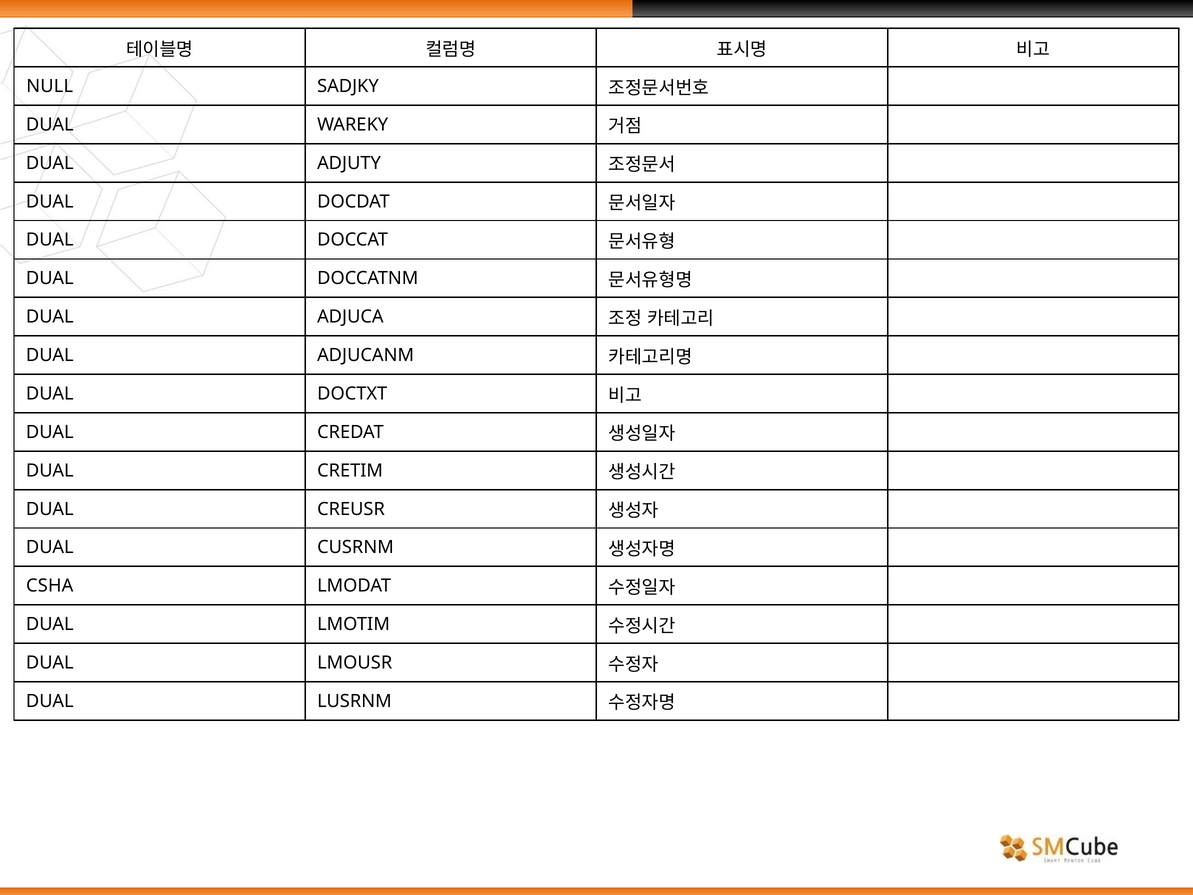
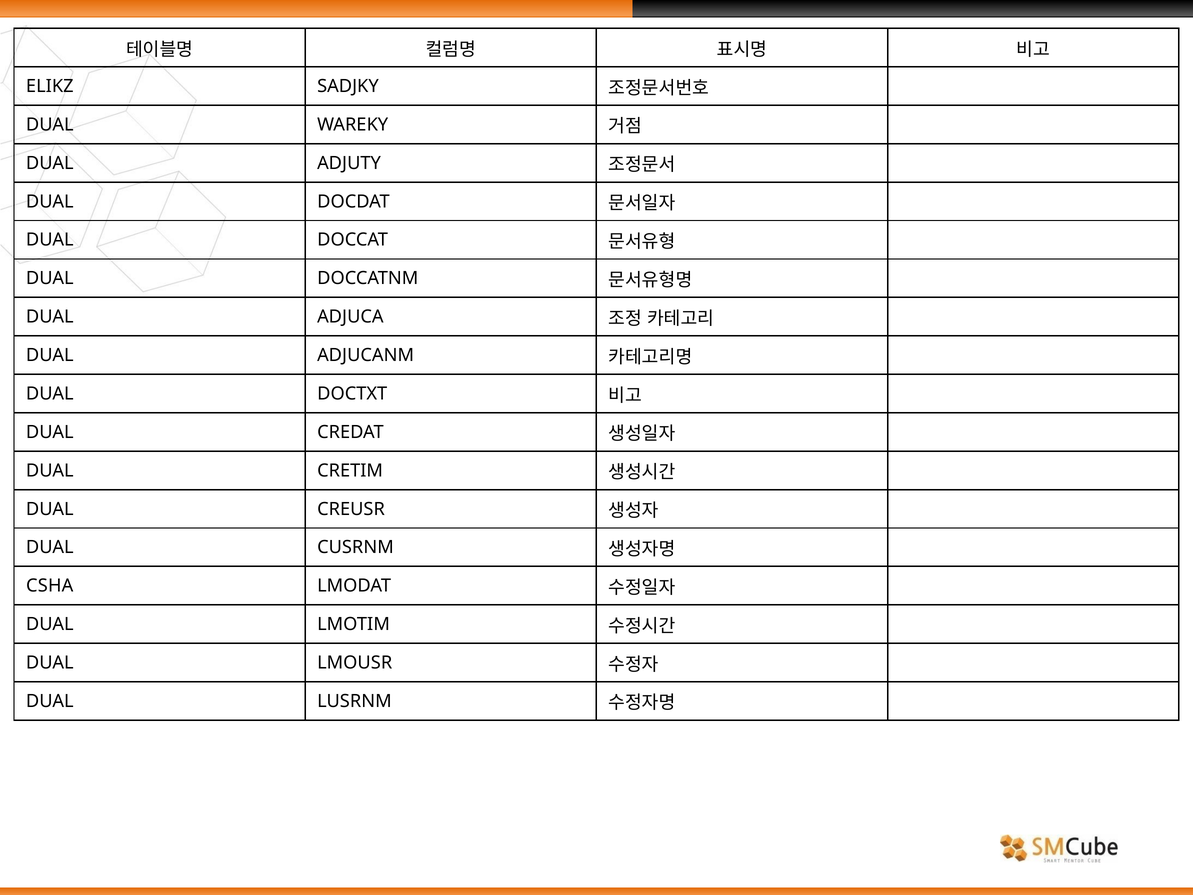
NULL: NULL -> ELIKZ
